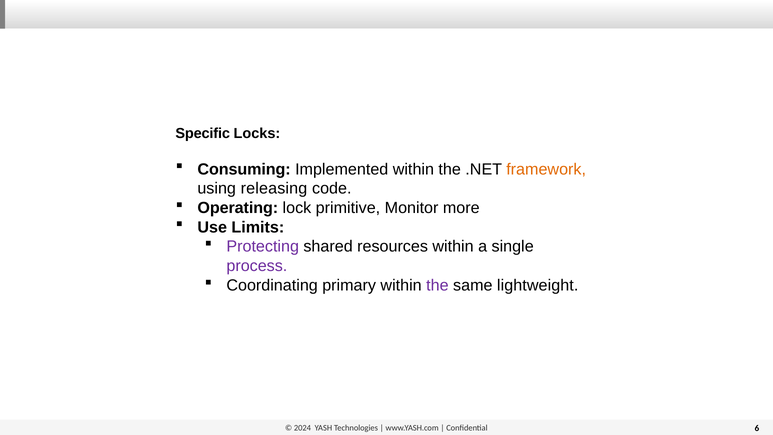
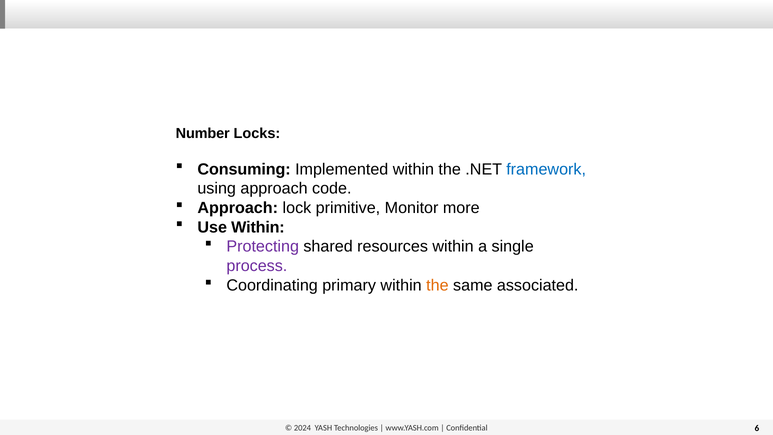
Specific: Specific -> Number
framework colour: orange -> blue
using releasing: releasing -> approach
Operating at (238, 208): Operating -> Approach
Use Limits: Limits -> Within
the at (437, 285) colour: purple -> orange
lightweight: lightweight -> associated
